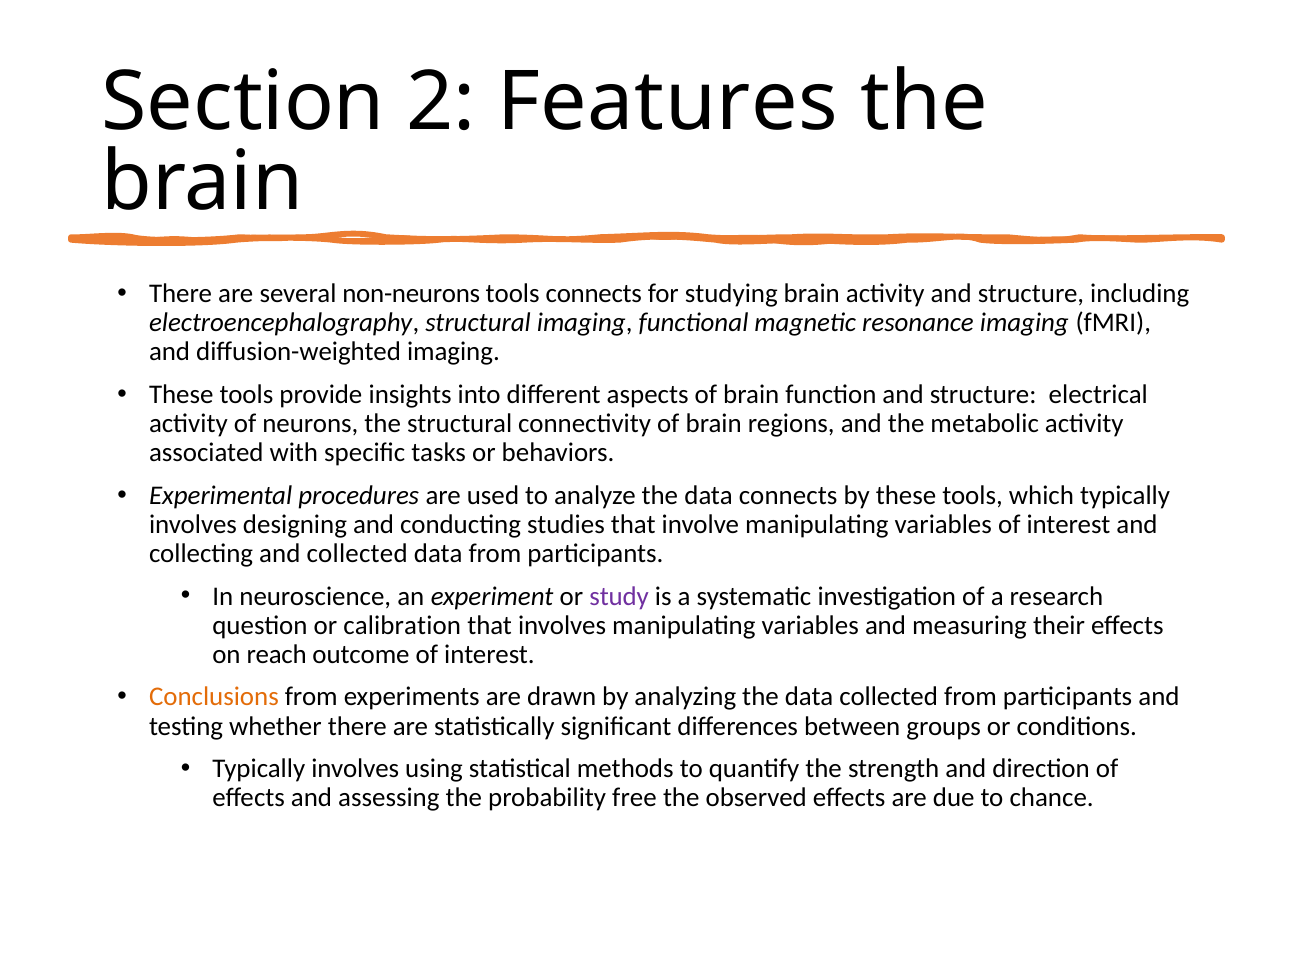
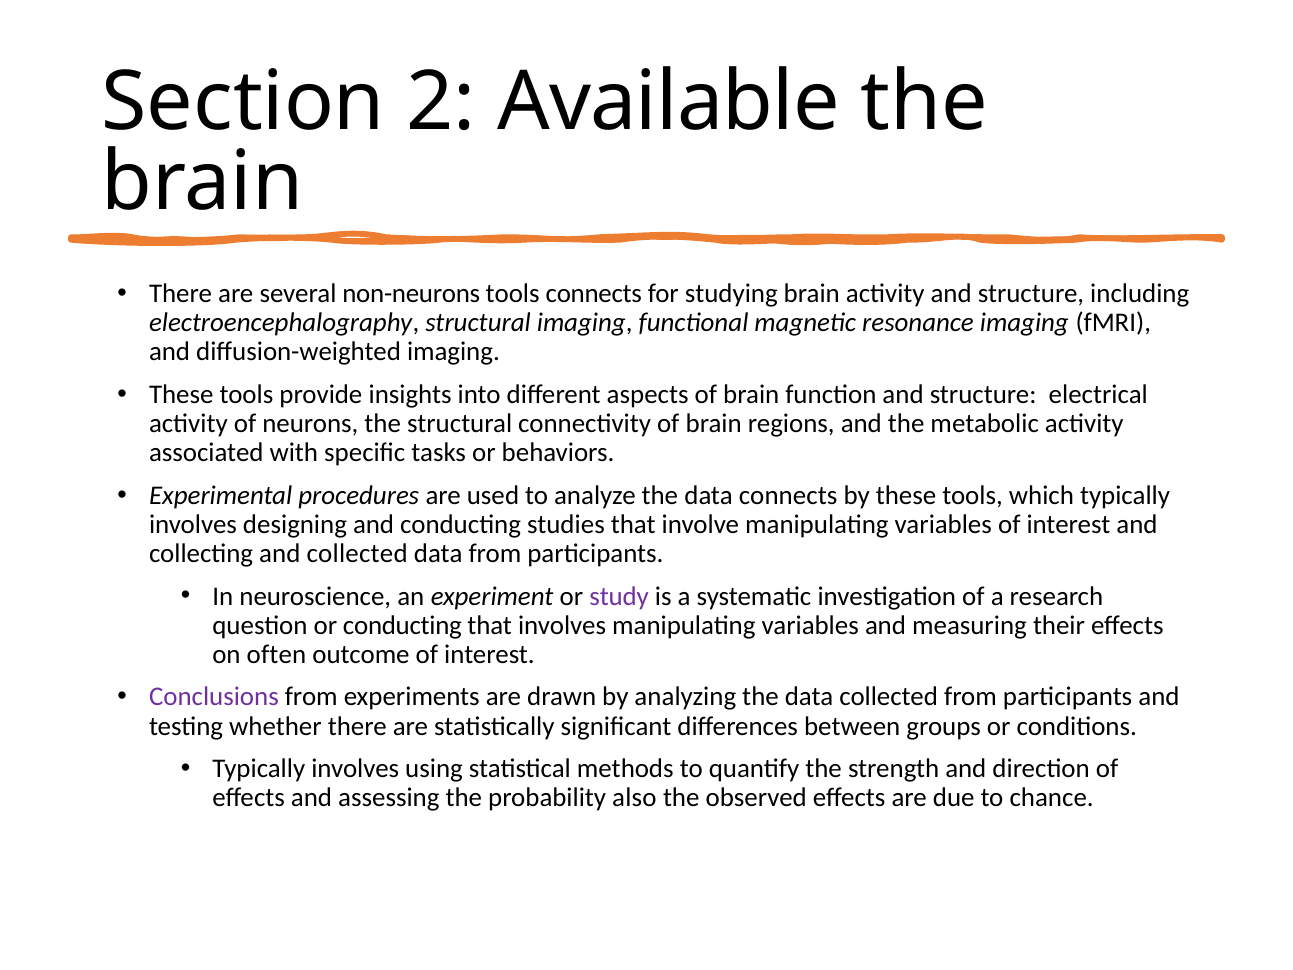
Features: Features -> Available
or calibration: calibration -> conducting
reach: reach -> often
Conclusions colour: orange -> purple
free: free -> also
